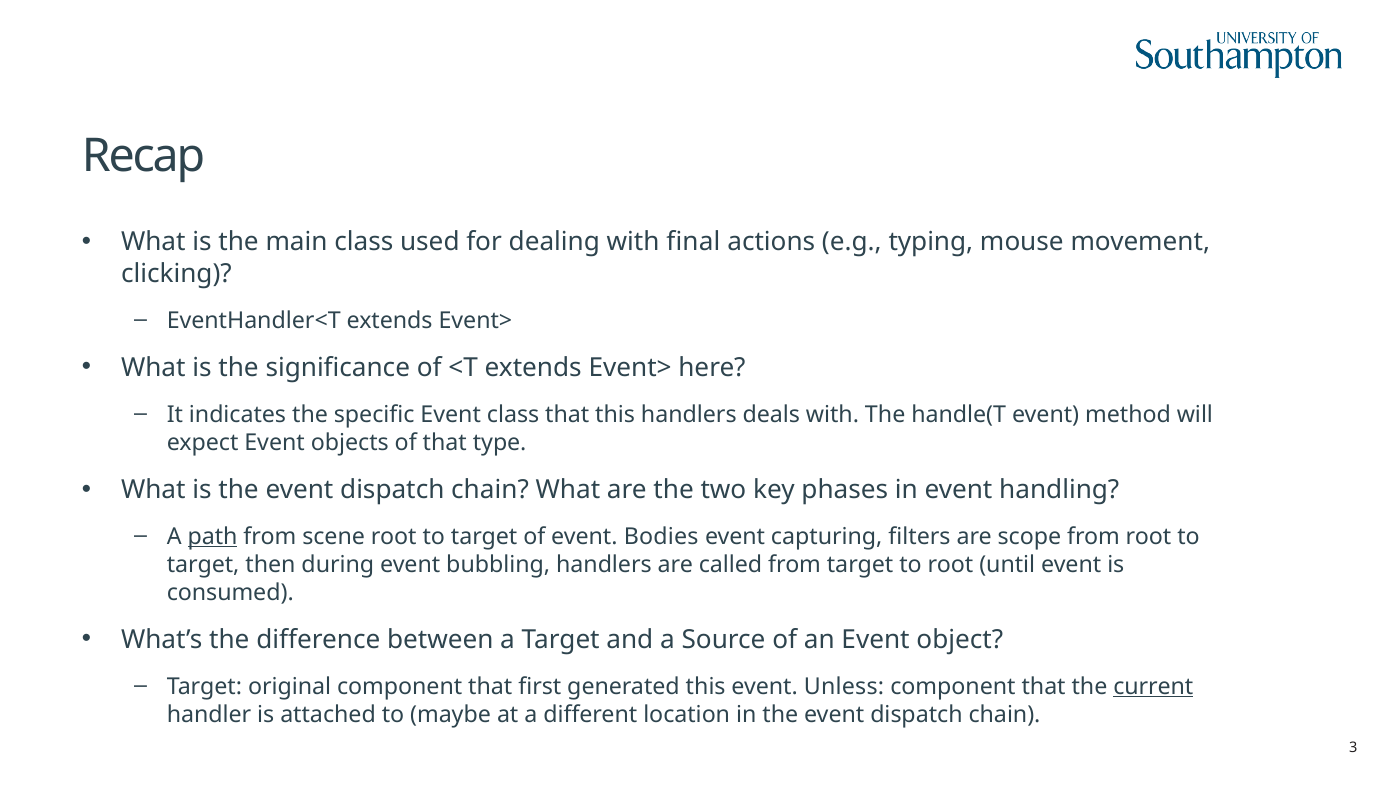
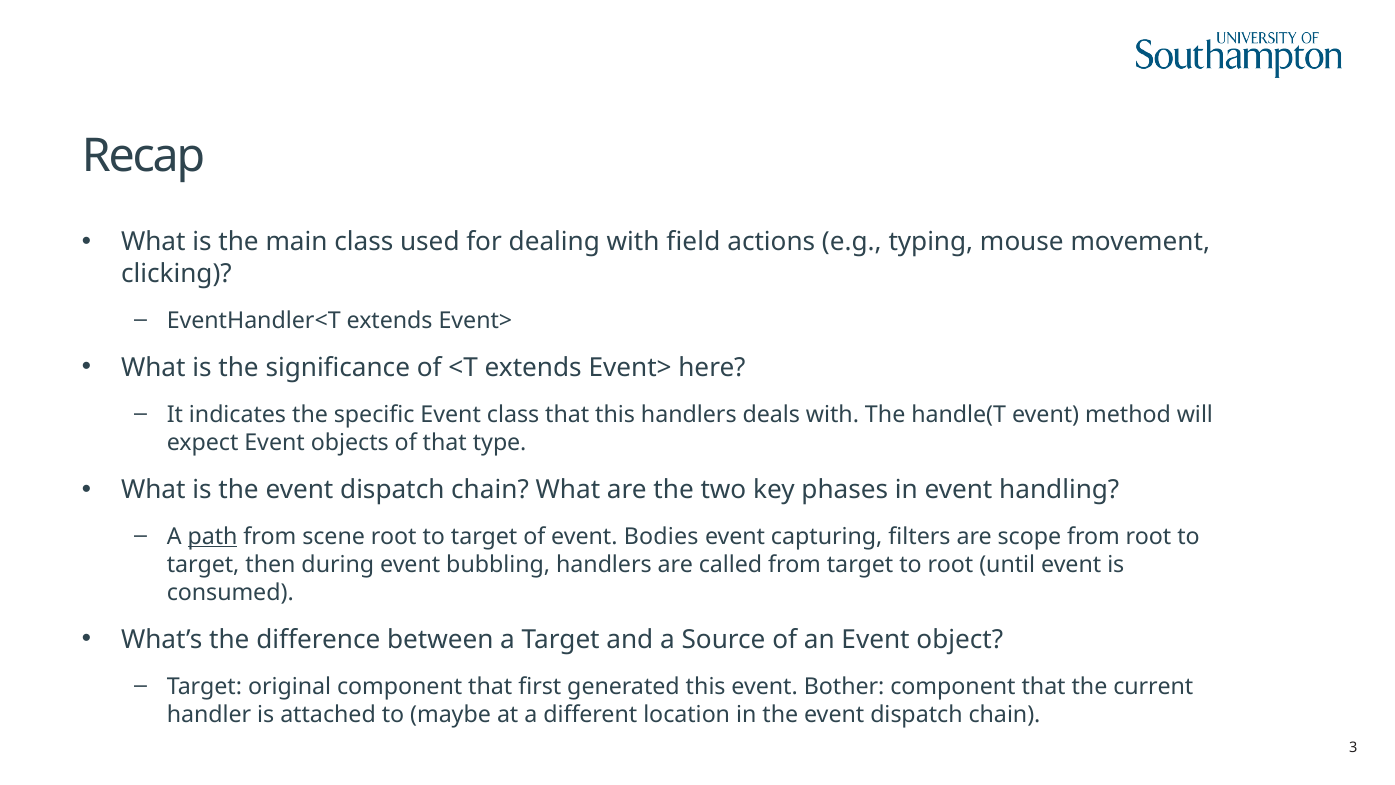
final: final -> field
Unless: Unless -> Bother
current underline: present -> none
